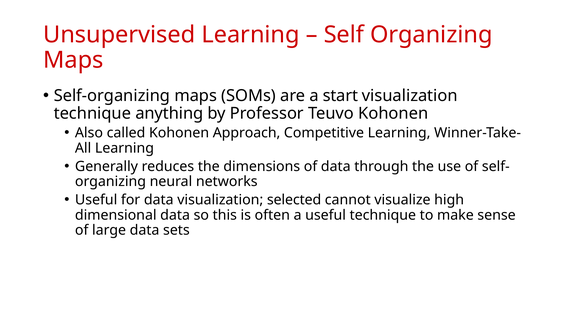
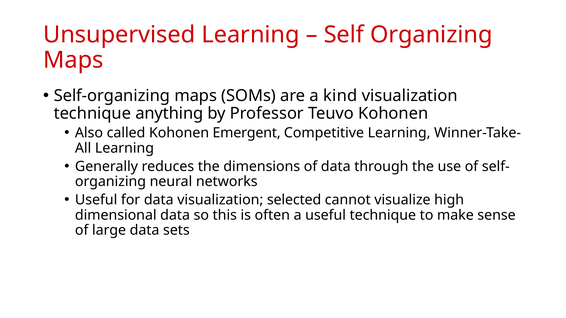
start: start -> kind
Approach: Approach -> Emergent
